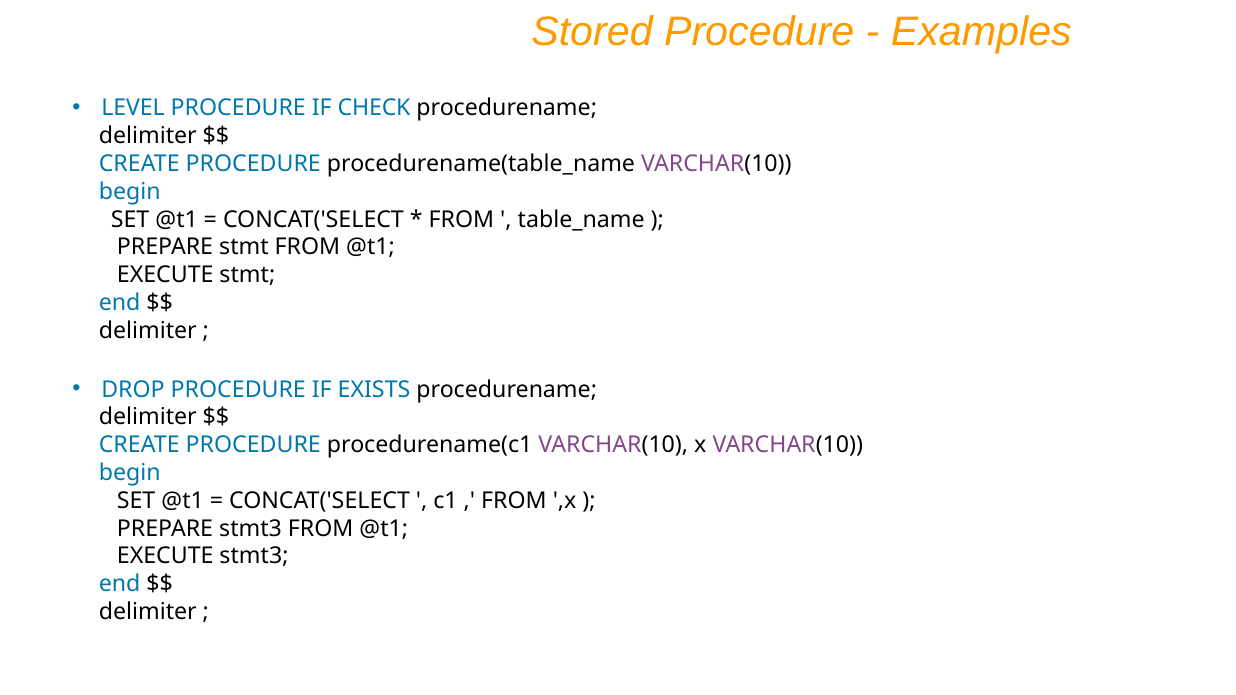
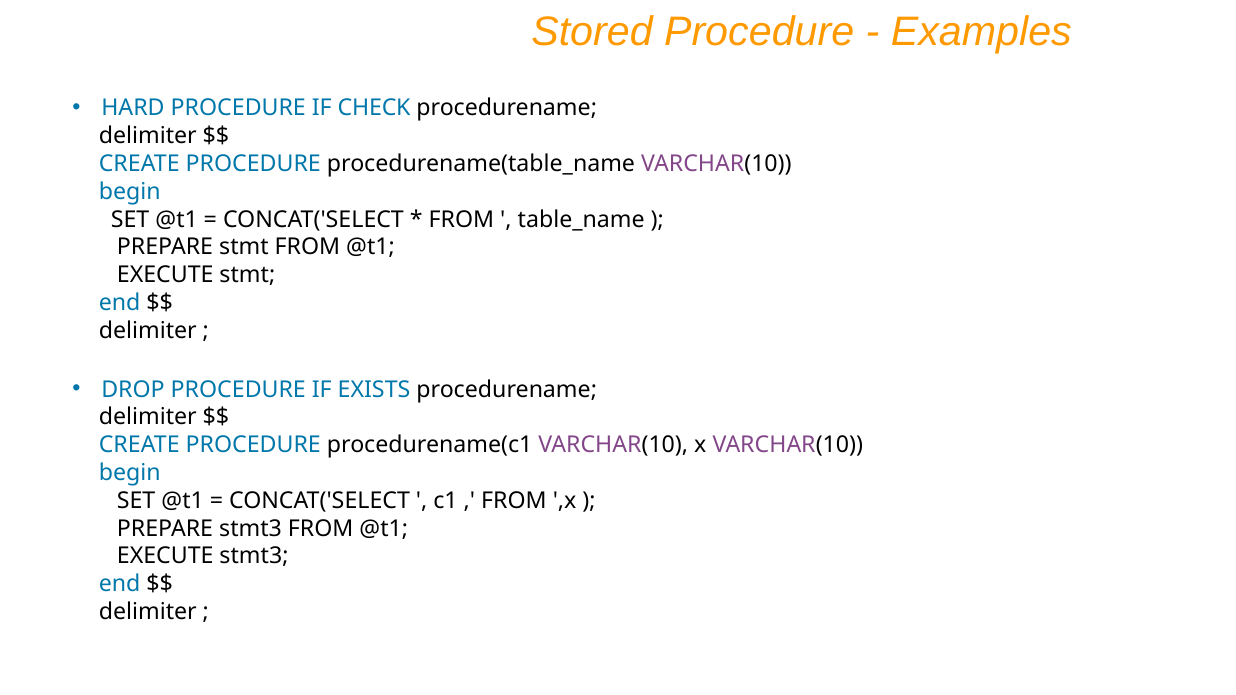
LEVEL: LEVEL -> HARD
